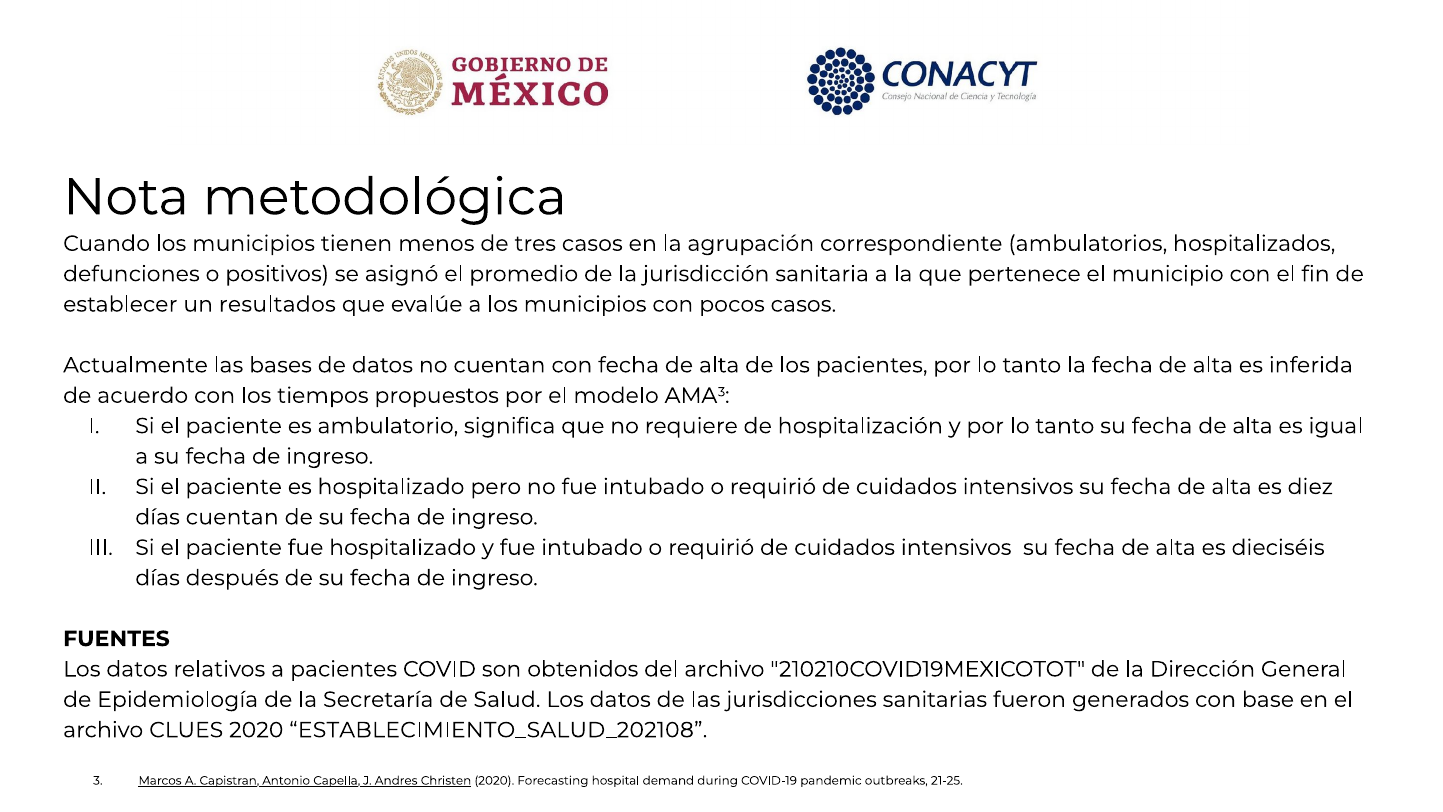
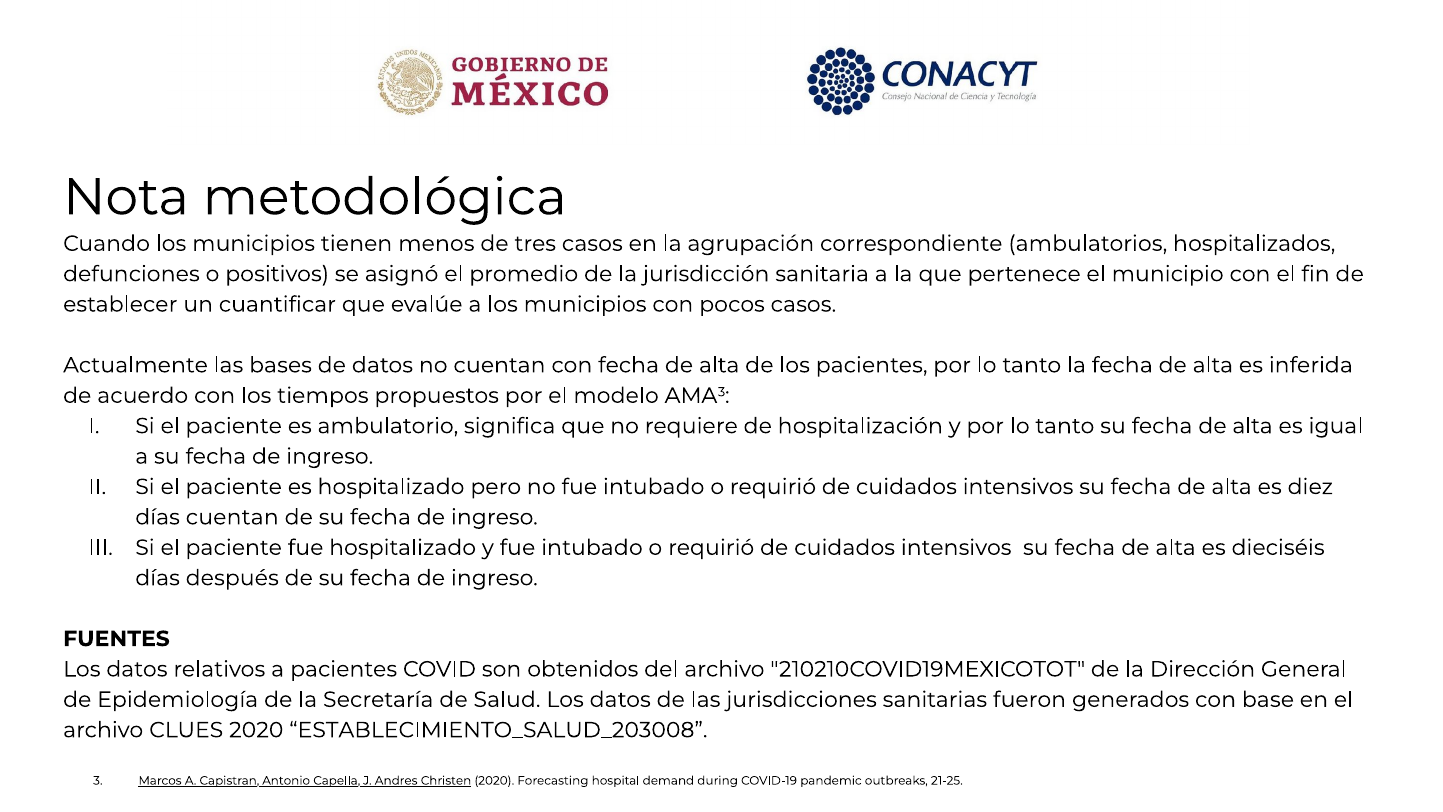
resultados: resultados -> cuantificar
ESTABLECIMIENTO_SALUD_202108: ESTABLECIMIENTO_SALUD_202108 -> ESTABLECIMIENTO_SALUD_203008
